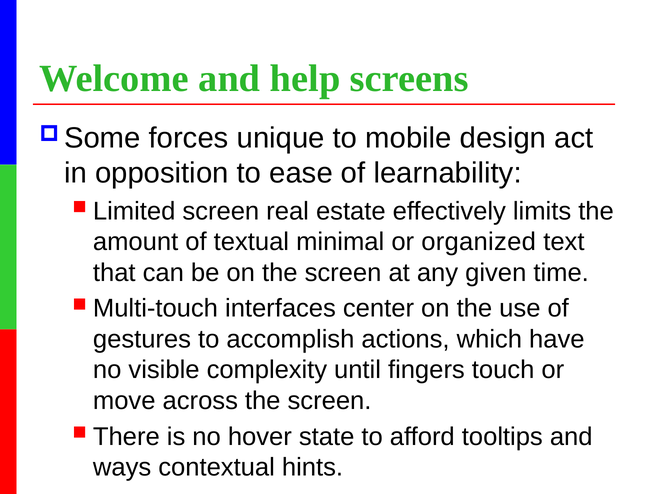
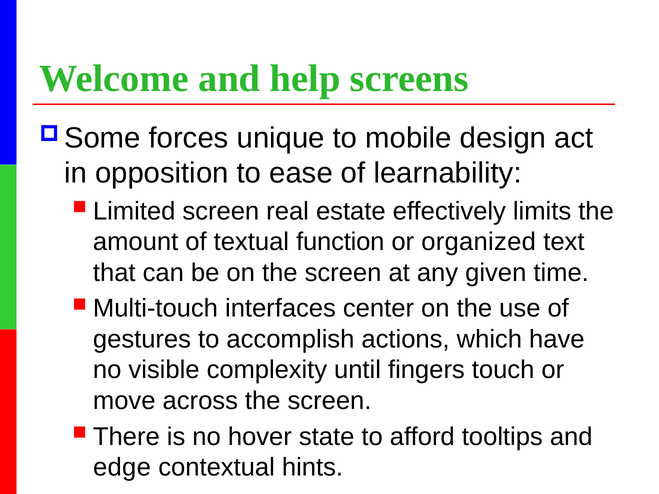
minimal: minimal -> function
ways: ways -> edge
